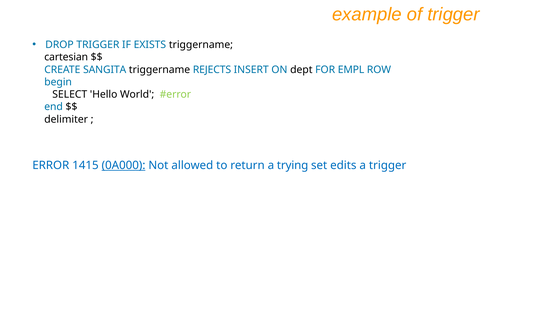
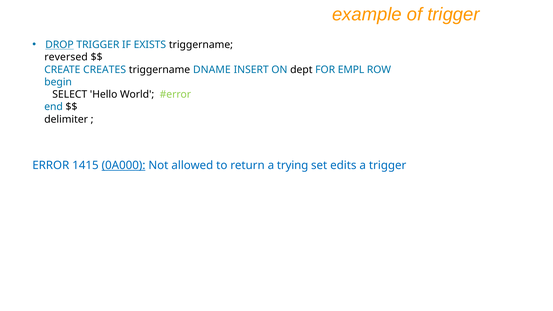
DROP underline: none -> present
cartesian: cartesian -> reversed
SANGITA: SANGITA -> CREATES
REJECTS: REJECTS -> DNAME
